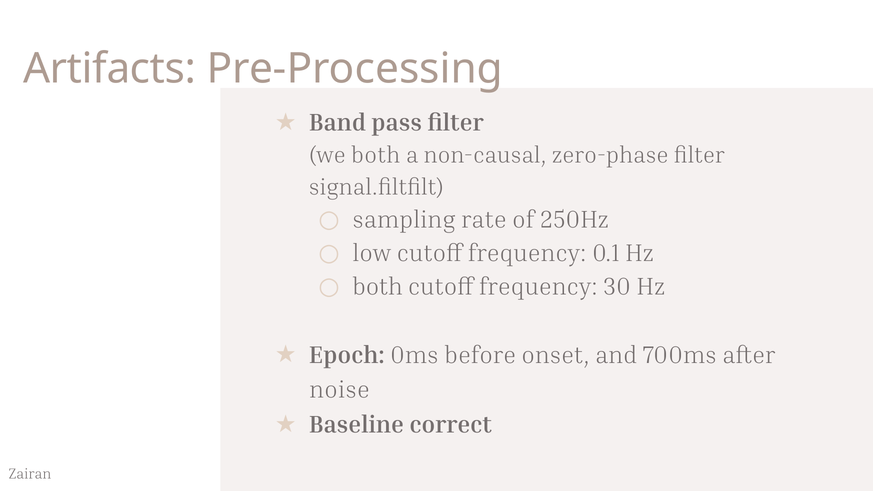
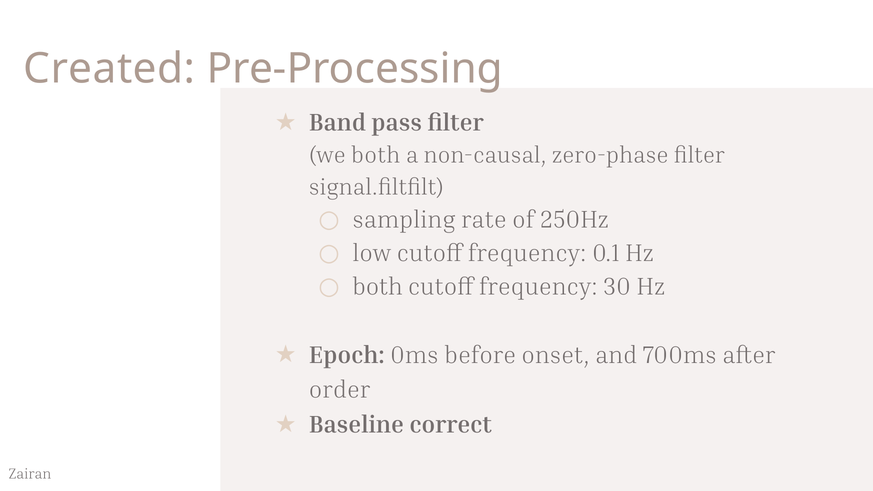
Artifacts: Artifacts -> Created
noise: noise -> order
